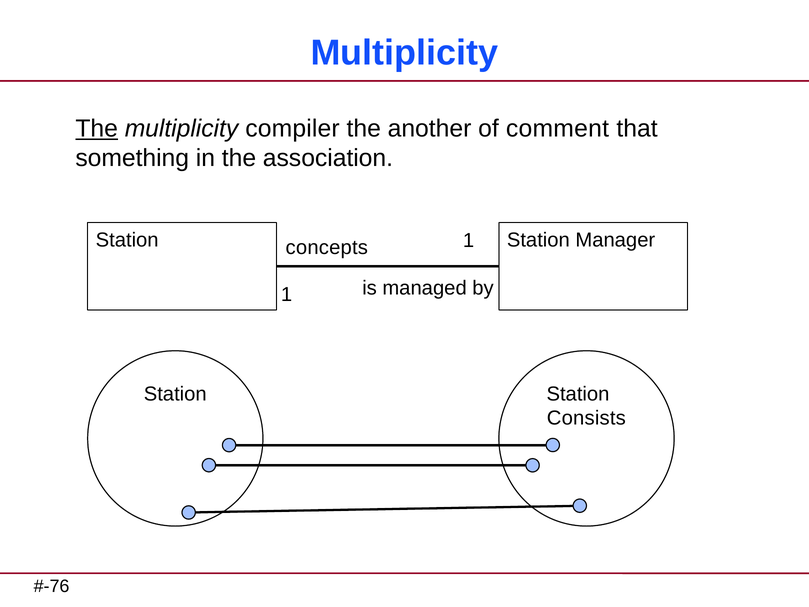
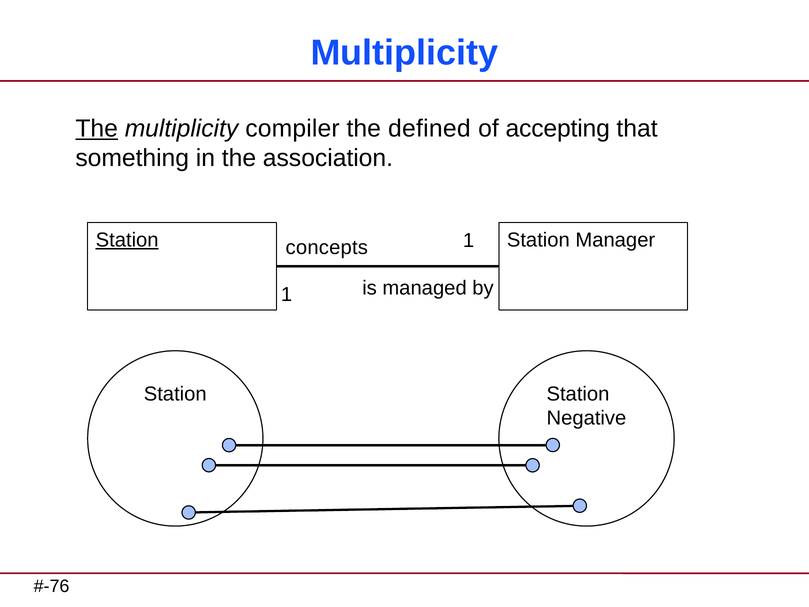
another: another -> defined
comment: comment -> accepting
Station at (127, 240) underline: none -> present
Consists: Consists -> Negative
